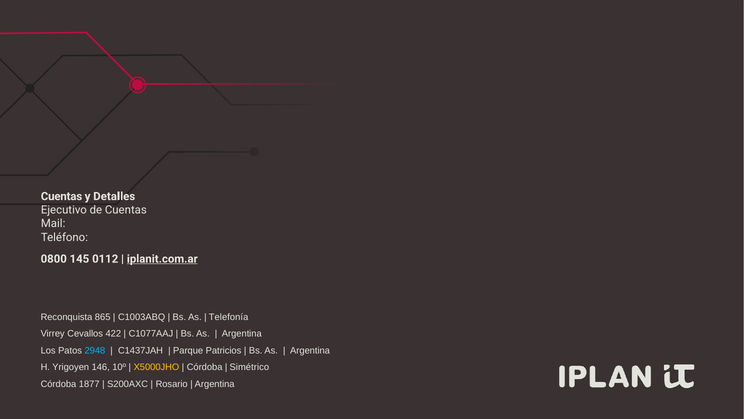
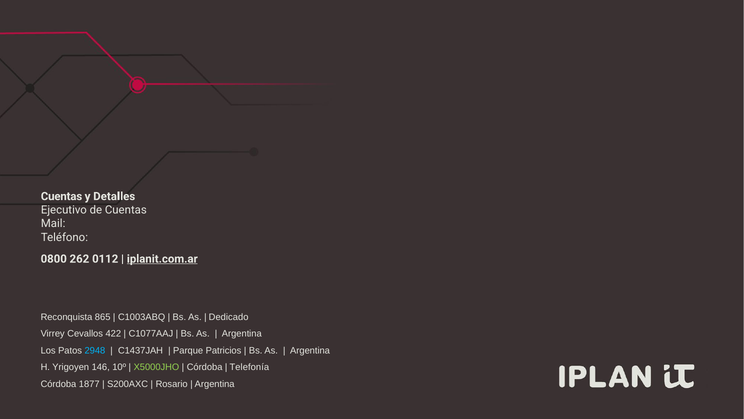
145: 145 -> 262
Telefonía: Telefonía -> Dedicado
X5000JHO colour: yellow -> light green
Simétrico: Simétrico -> Telefonía
